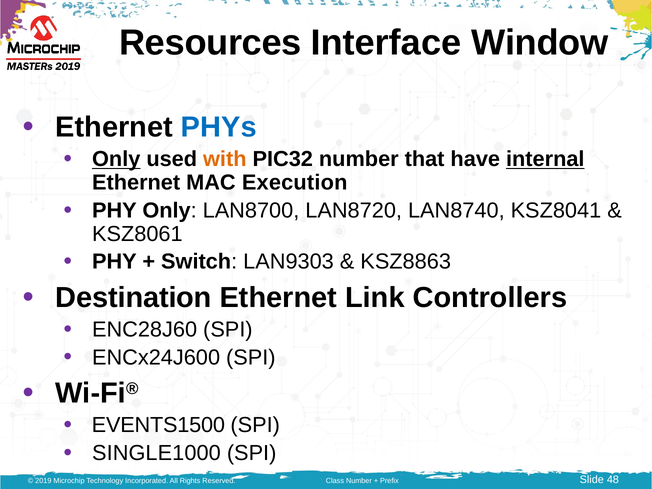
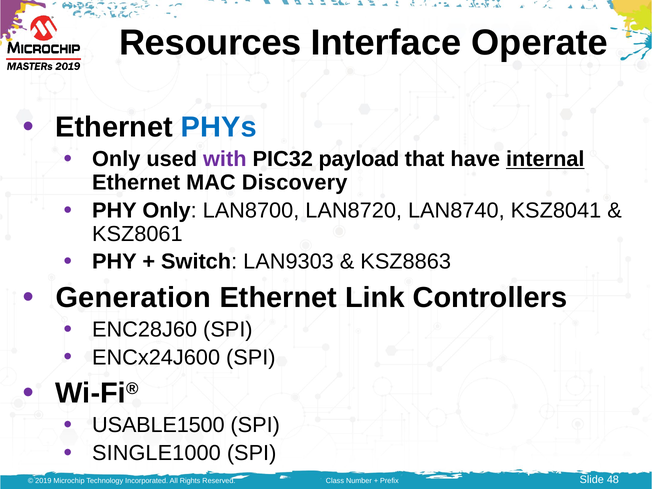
Window: Window -> Operate
Only at (116, 159) underline: present -> none
with colour: orange -> purple
PIC32 number: number -> payload
Execution: Execution -> Discovery
Destination: Destination -> Generation
EVENTS1500: EVENTS1500 -> USABLE1500
